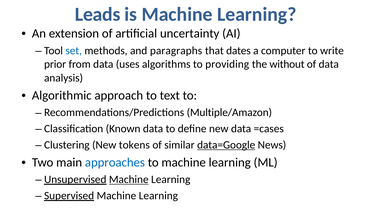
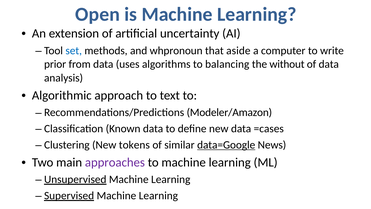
Leads: Leads -> Open
paragraphs: paragraphs -> whpronoun
dates: dates -> aside
providing: providing -> balancing
Multiple/Amazon: Multiple/Amazon -> Modeler/Amazon
approaches colour: blue -> purple
Machine at (129, 179) underline: present -> none
